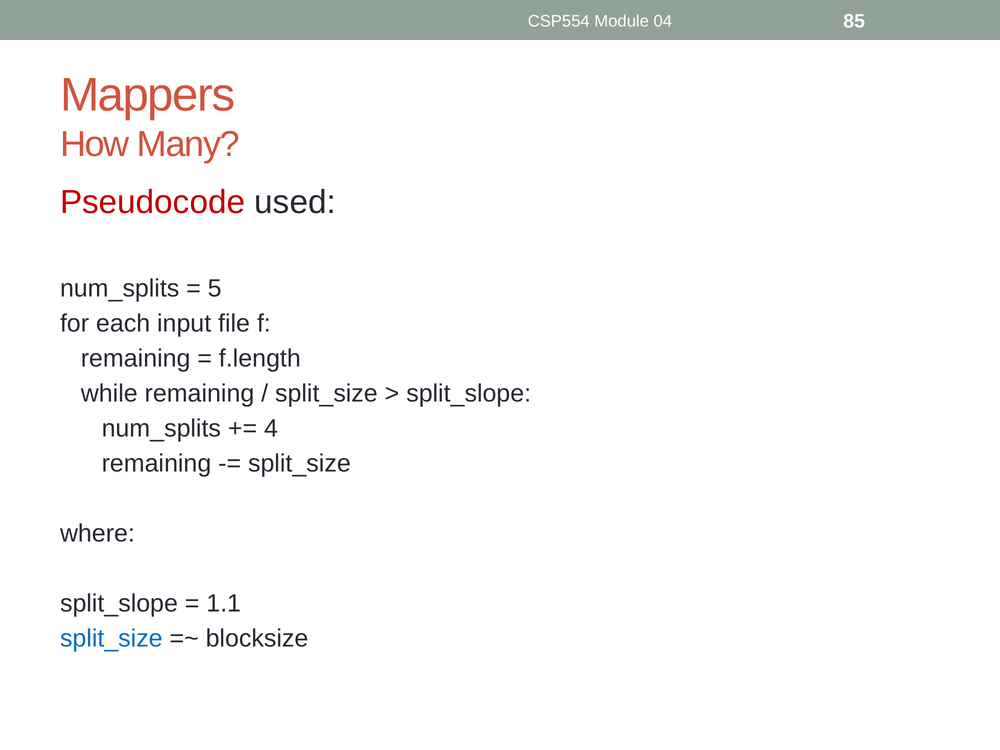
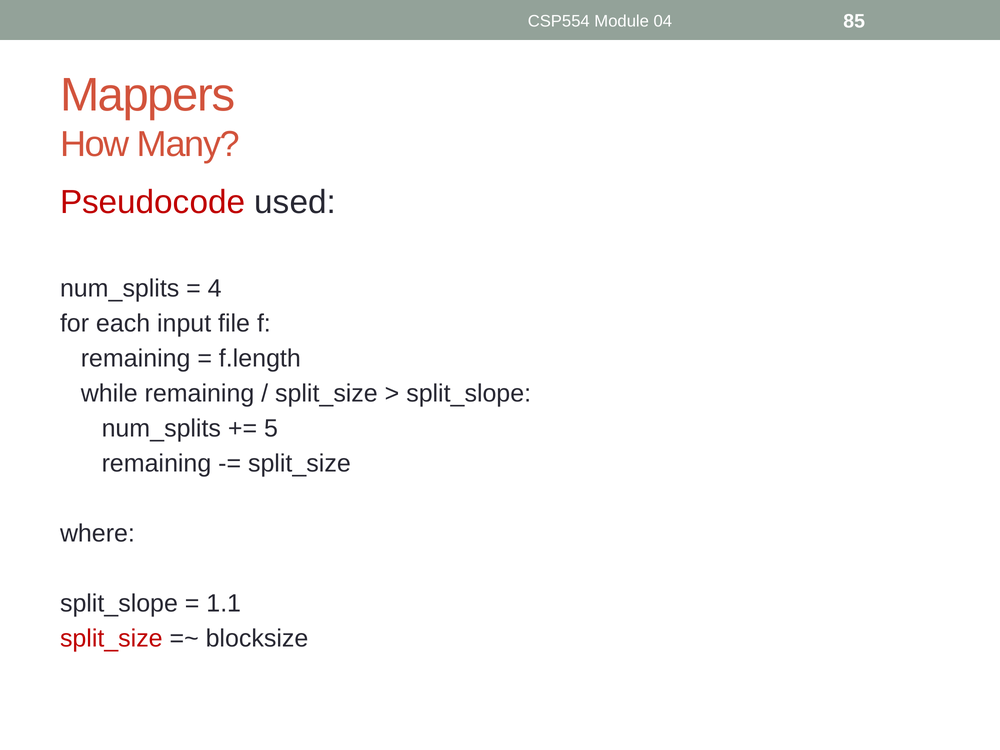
5: 5 -> 4
4: 4 -> 5
split_size at (111, 638) colour: blue -> red
